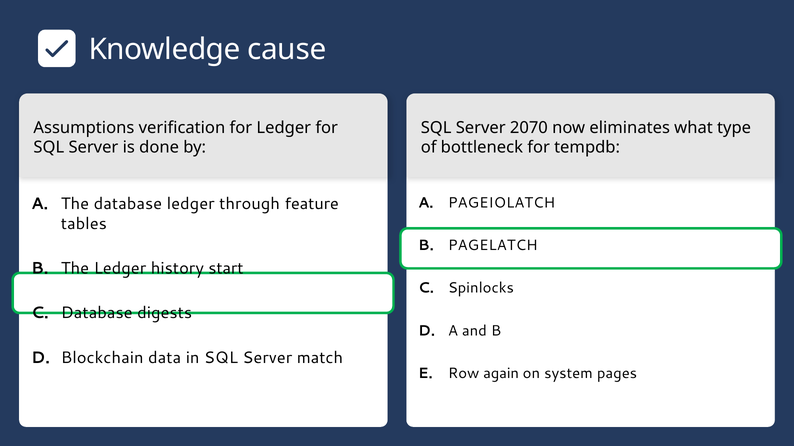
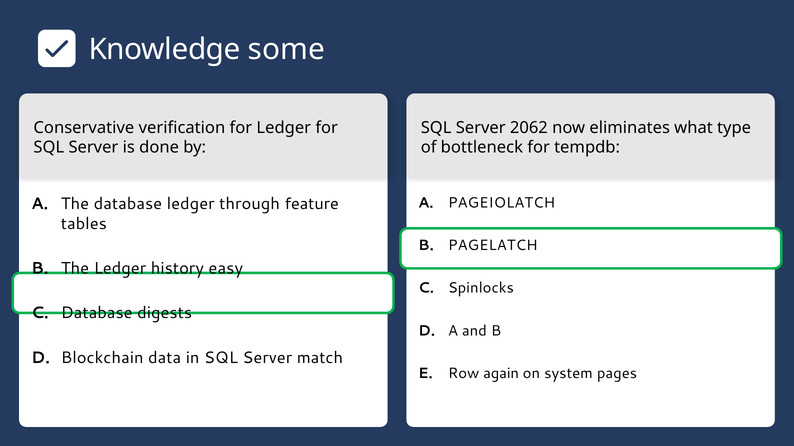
cause: cause -> some
Assumptions: Assumptions -> Conservative
2070: 2070 -> 2062
start: start -> easy
